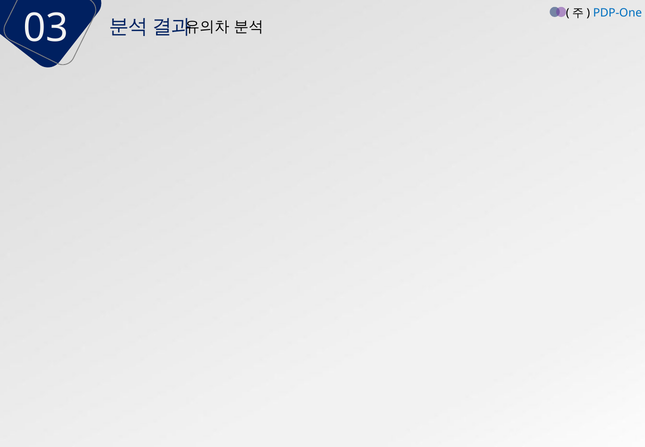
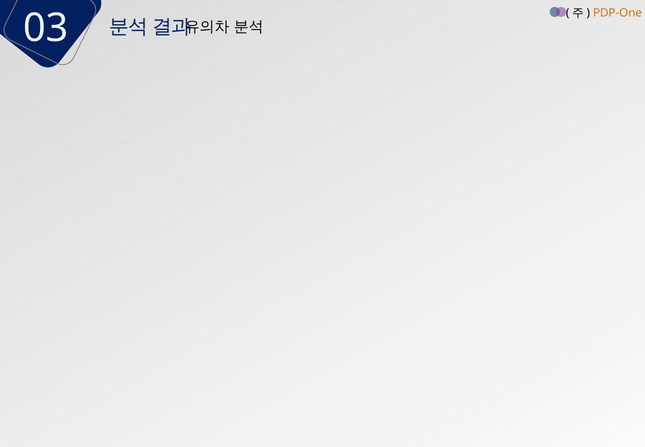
PDP-One colour: blue -> orange
